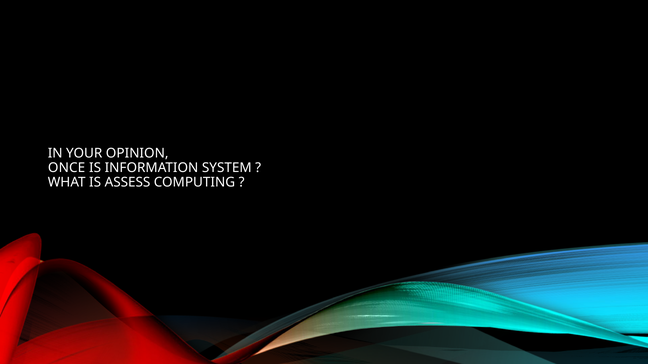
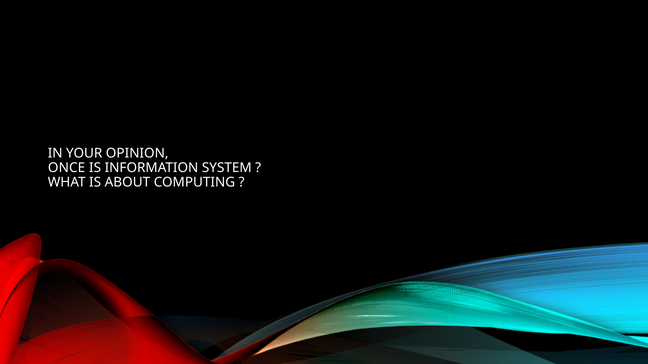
ASSESS: ASSESS -> ABOUT
